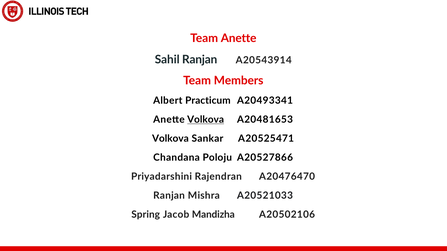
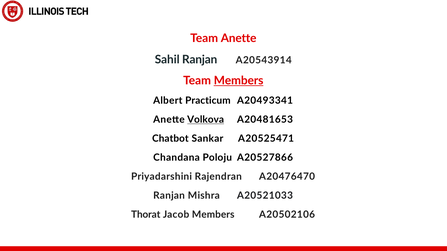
Members at (239, 81) underline: none -> present
Volkova at (170, 139): Volkova -> Chatbot
Spring: Spring -> Thorat
Jacob Mandizha: Mandizha -> Members
